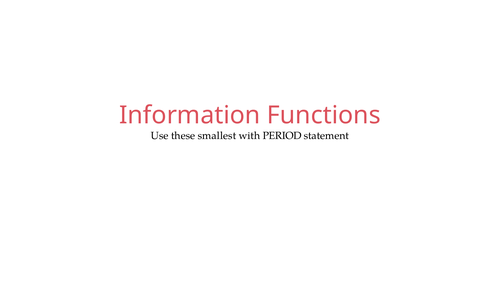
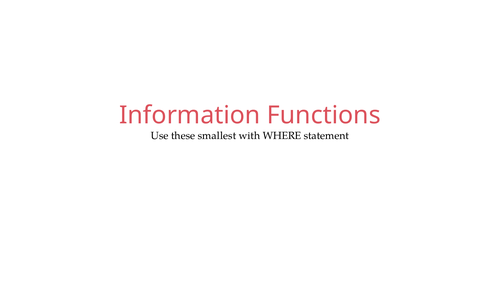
PERIOD: PERIOD -> WHERE
